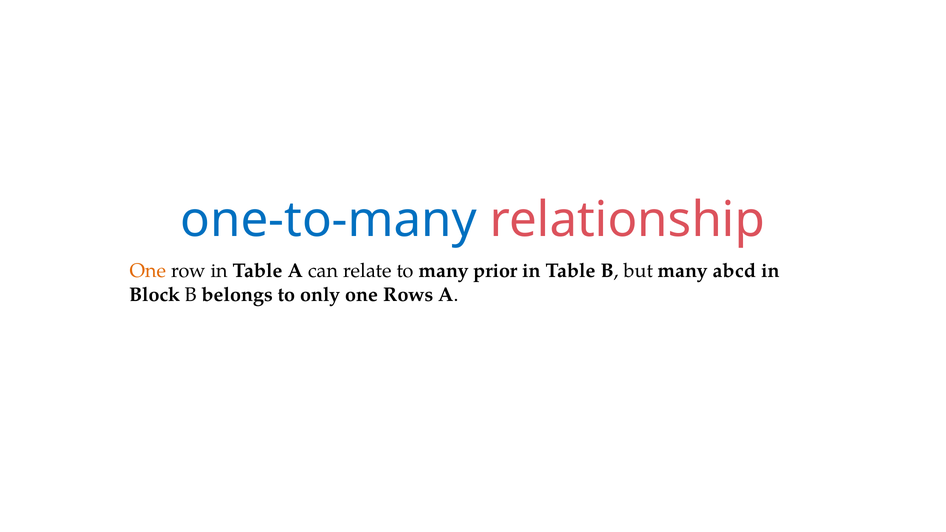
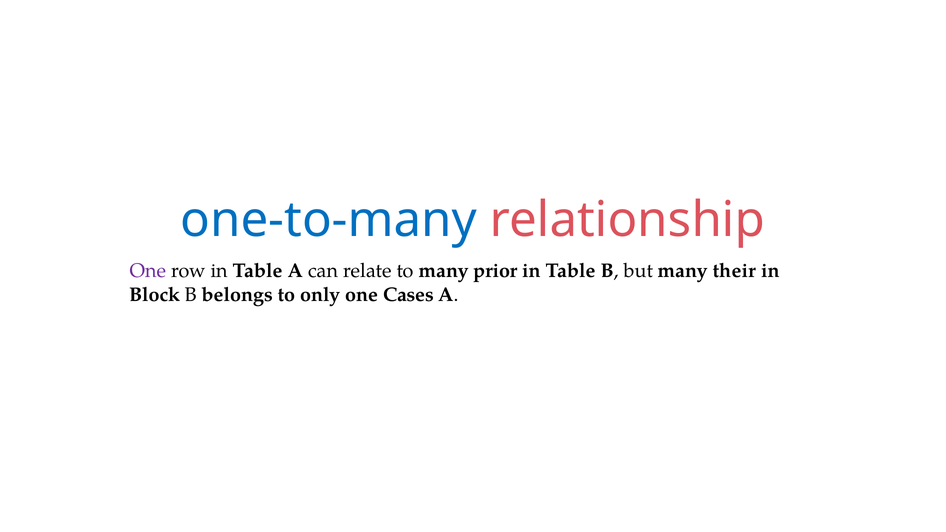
One at (148, 271) colour: orange -> purple
abcd: abcd -> their
Rows: Rows -> Cases
